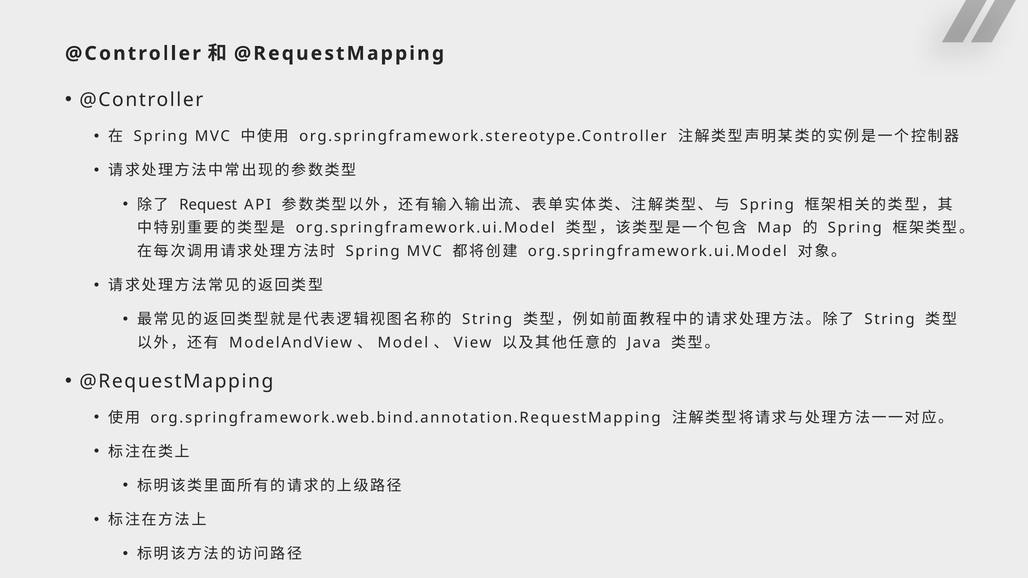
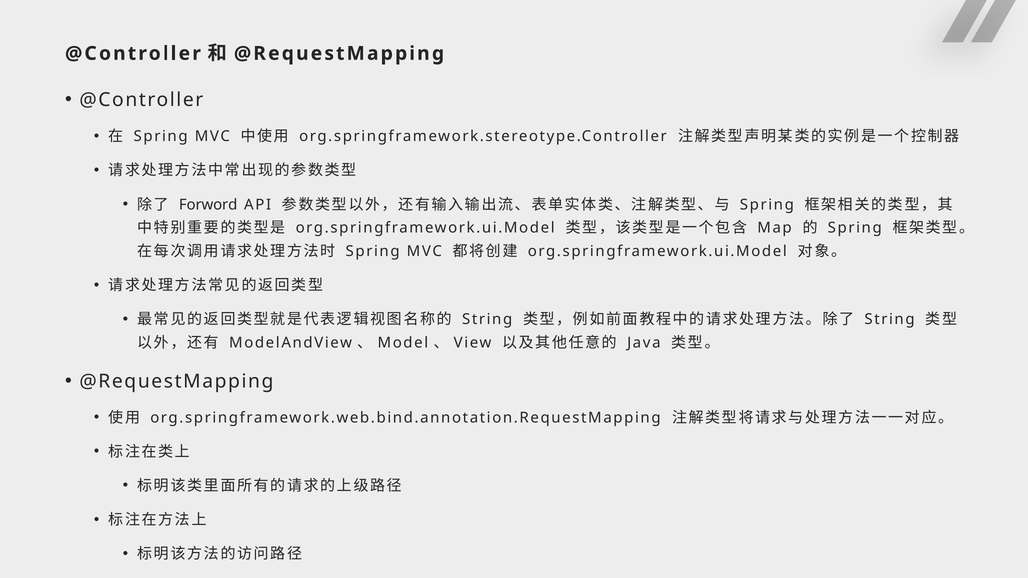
Request: Request -> Forword
